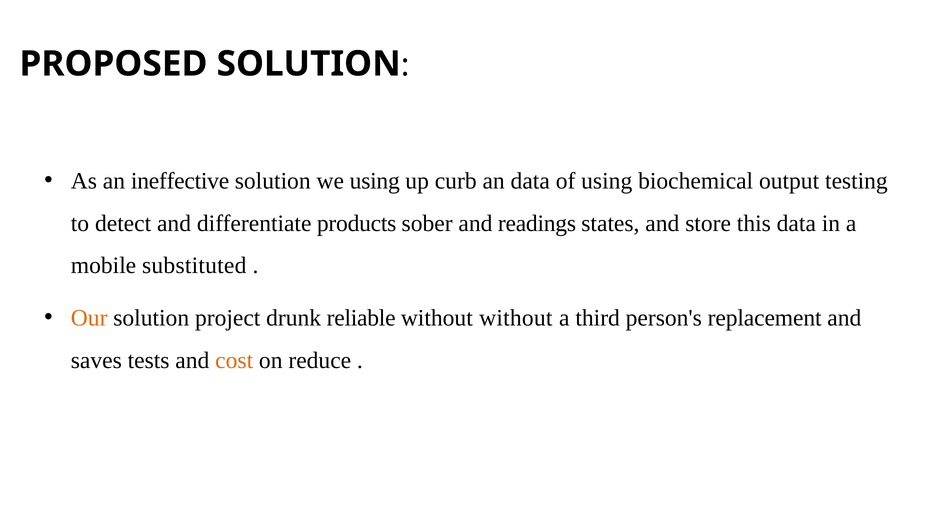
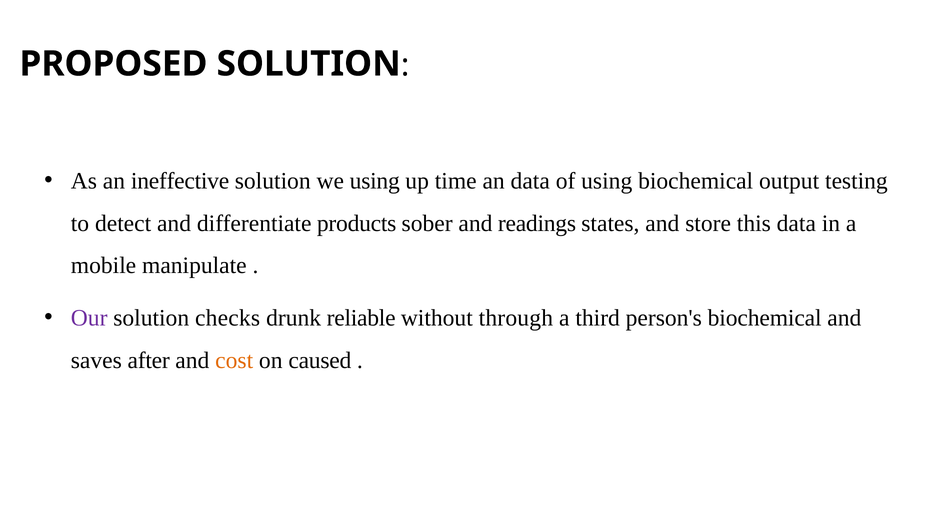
curb: curb -> time
substituted: substituted -> manipulate
Our colour: orange -> purple
project: project -> checks
without without: without -> through
person's replacement: replacement -> biochemical
tests: tests -> after
reduce: reduce -> caused
